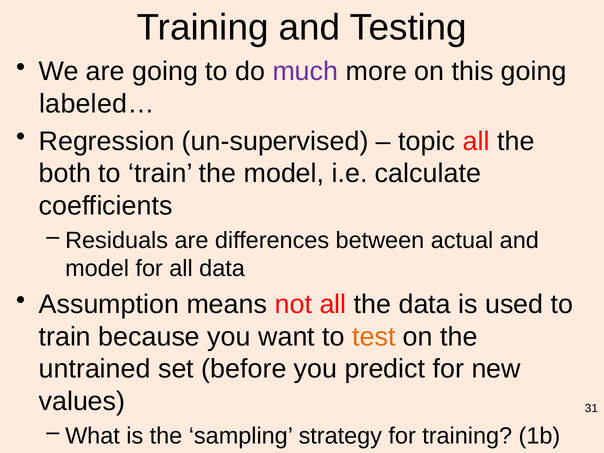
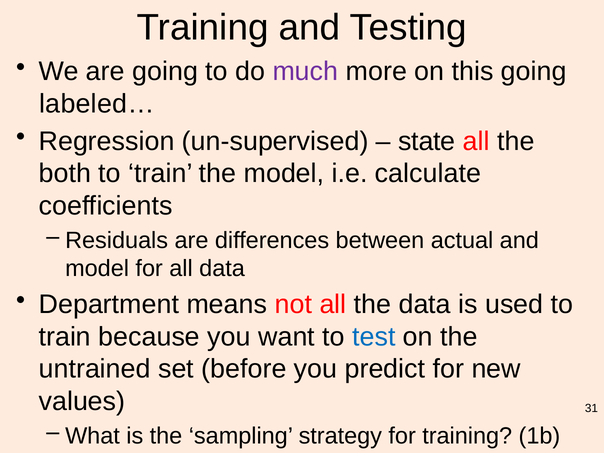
topic: topic -> state
Assumption: Assumption -> Department
test colour: orange -> blue
